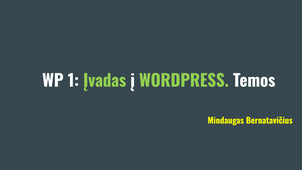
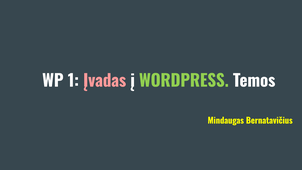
Įvadas colour: light green -> pink
